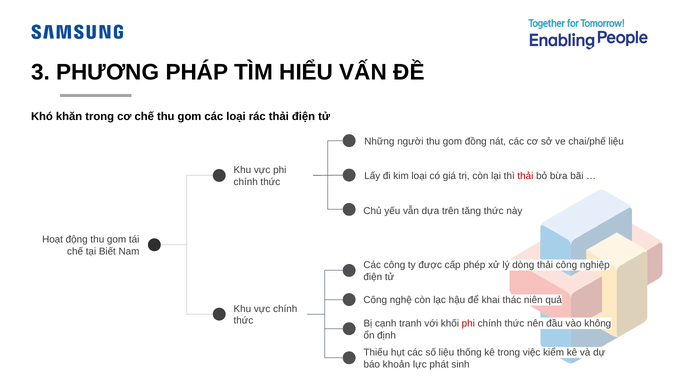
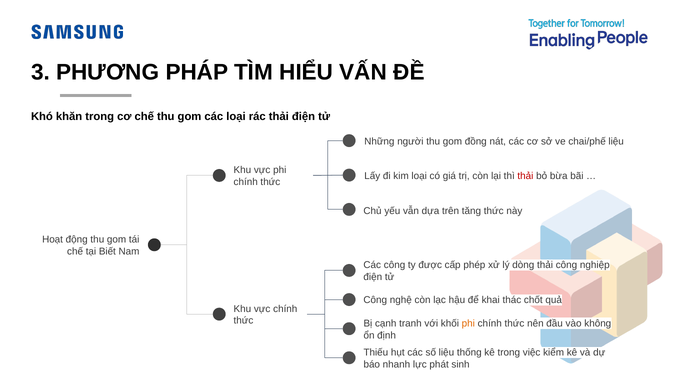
niên: niên -> chốt
phi at (468, 323) colour: red -> orange
khoản: khoản -> nhanh
